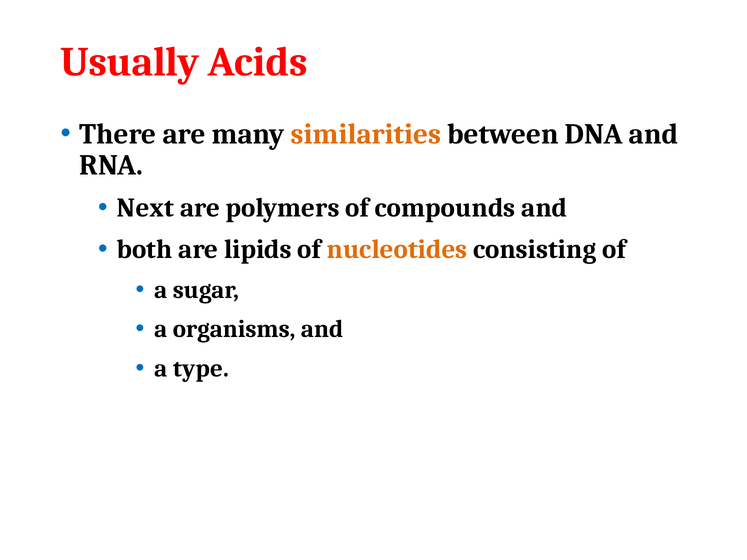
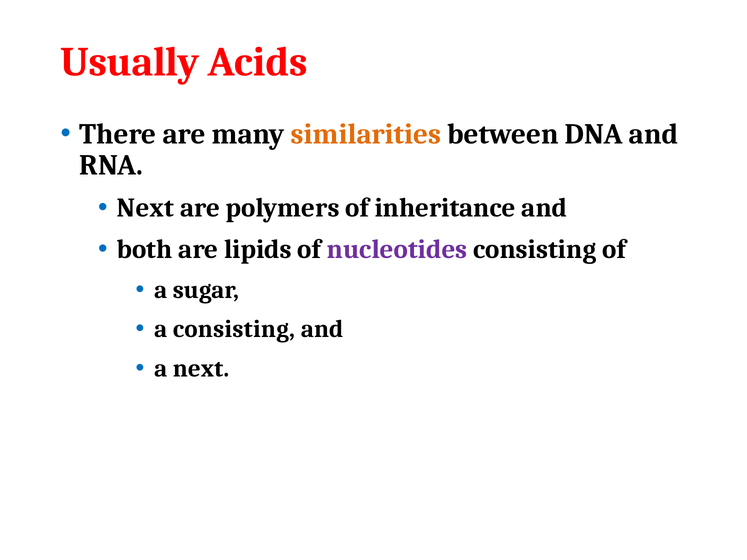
compounds: compounds -> inheritance
nucleotides colour: orange -> purple
a organisms: organisms -> consisting
a type: type -> next
